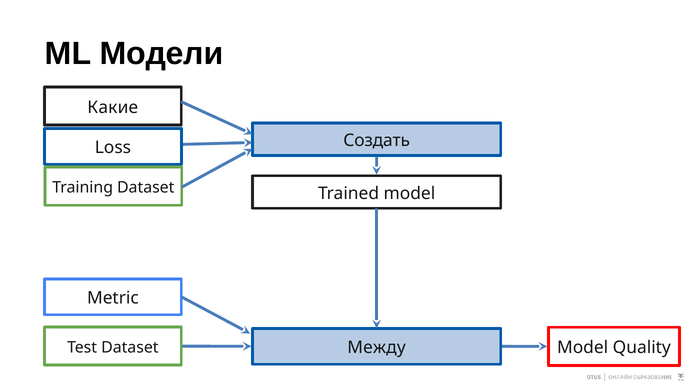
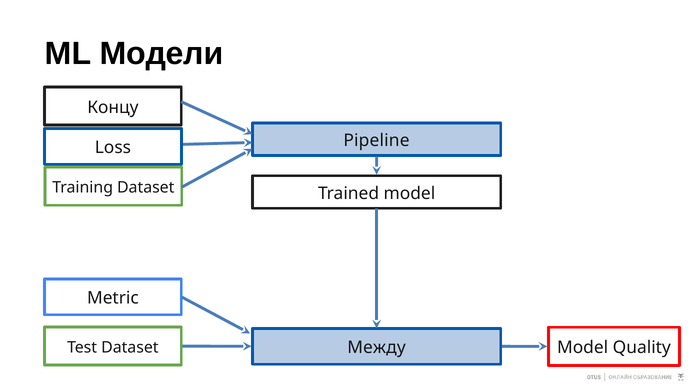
Какие: Какие -> Концу
Создать: Создать -> Pipeline
